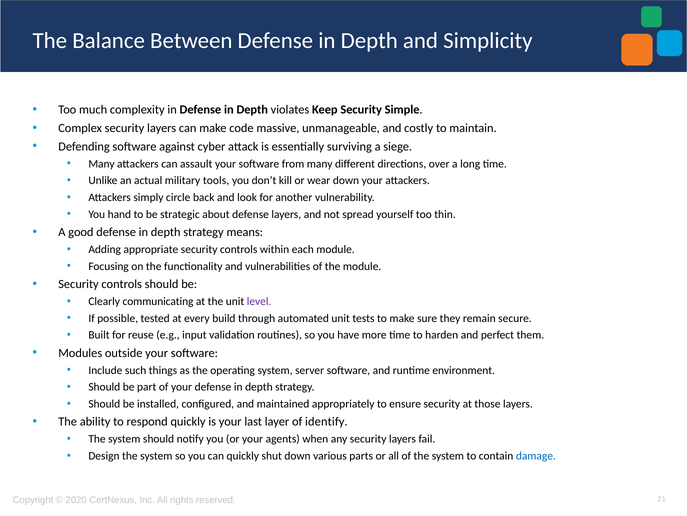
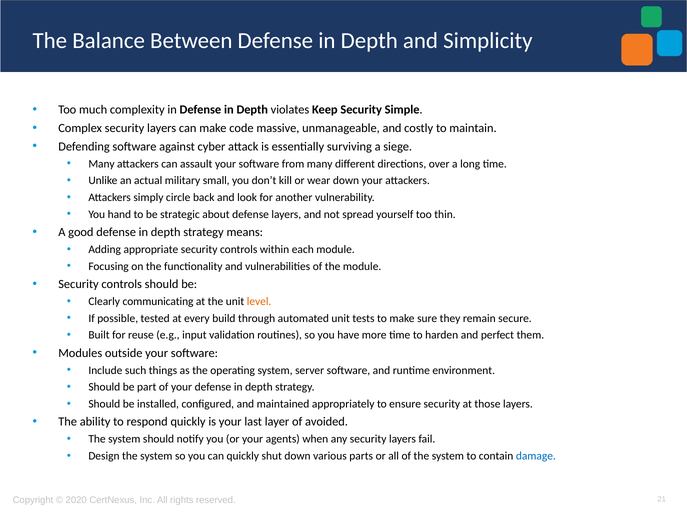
tools: tools -> small
level colour: purple -> orange
identify: identify -> avoided
